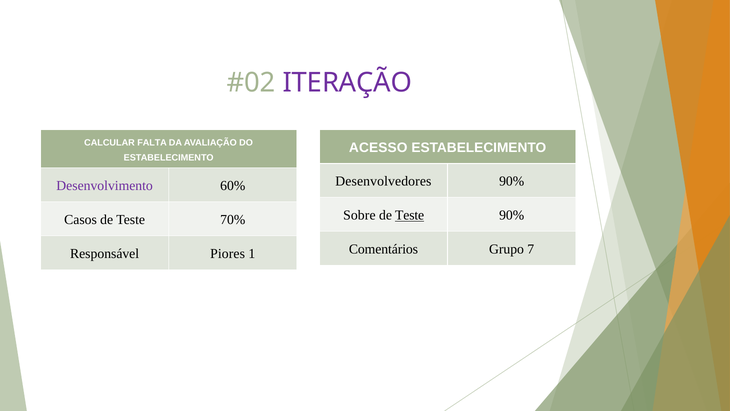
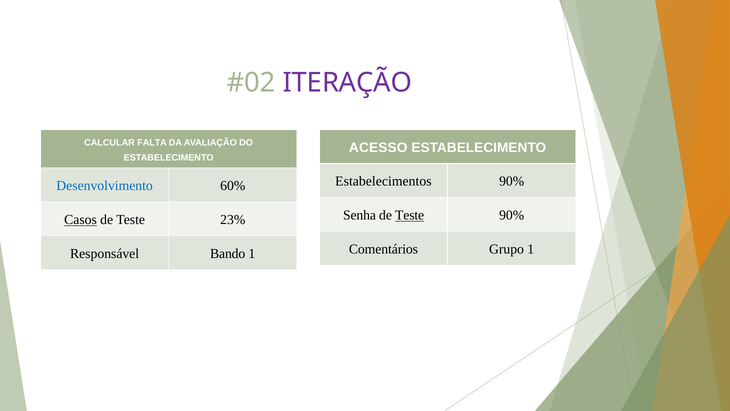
Desenvolvedores: Desenvolvedores -> Estabelecimentos
Desenvolvimento colour: purple -> blue
Sobre: Sobre -> Senha
Casos underline: none -> present
70%: 70% -> 23%
Grupo 7: 7 -> 1
Piores: Piores -> Bando
